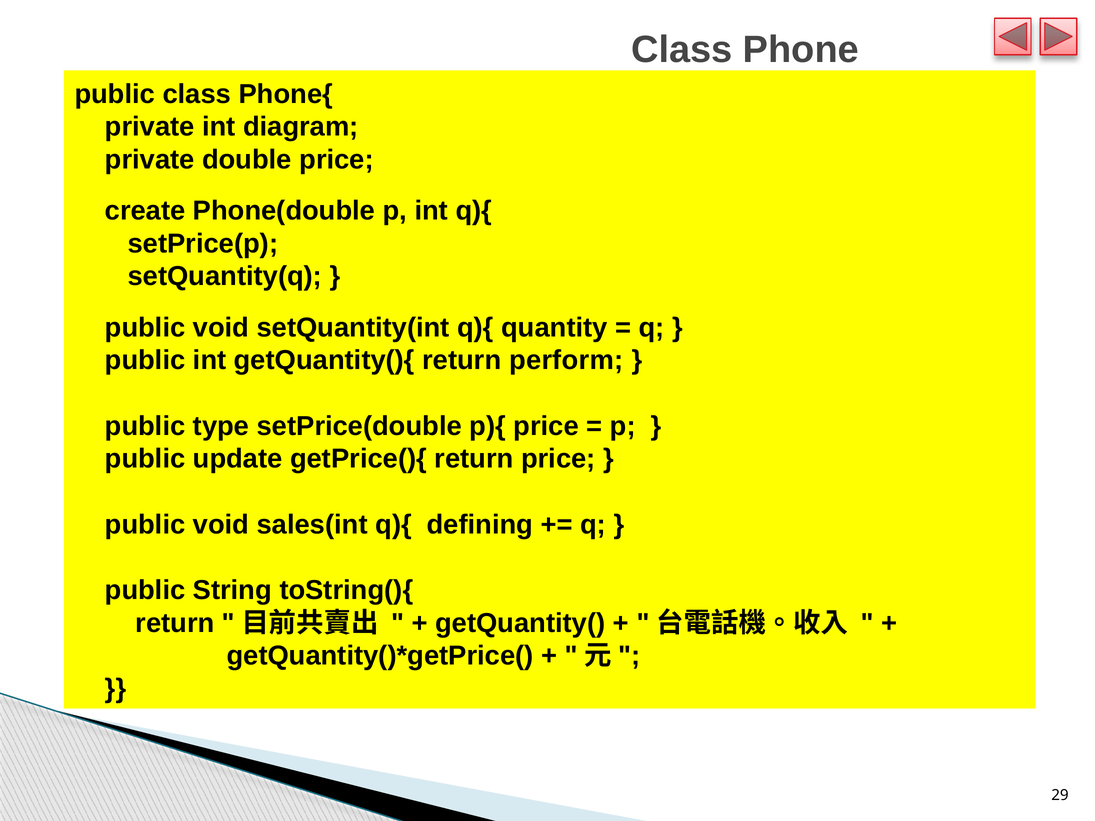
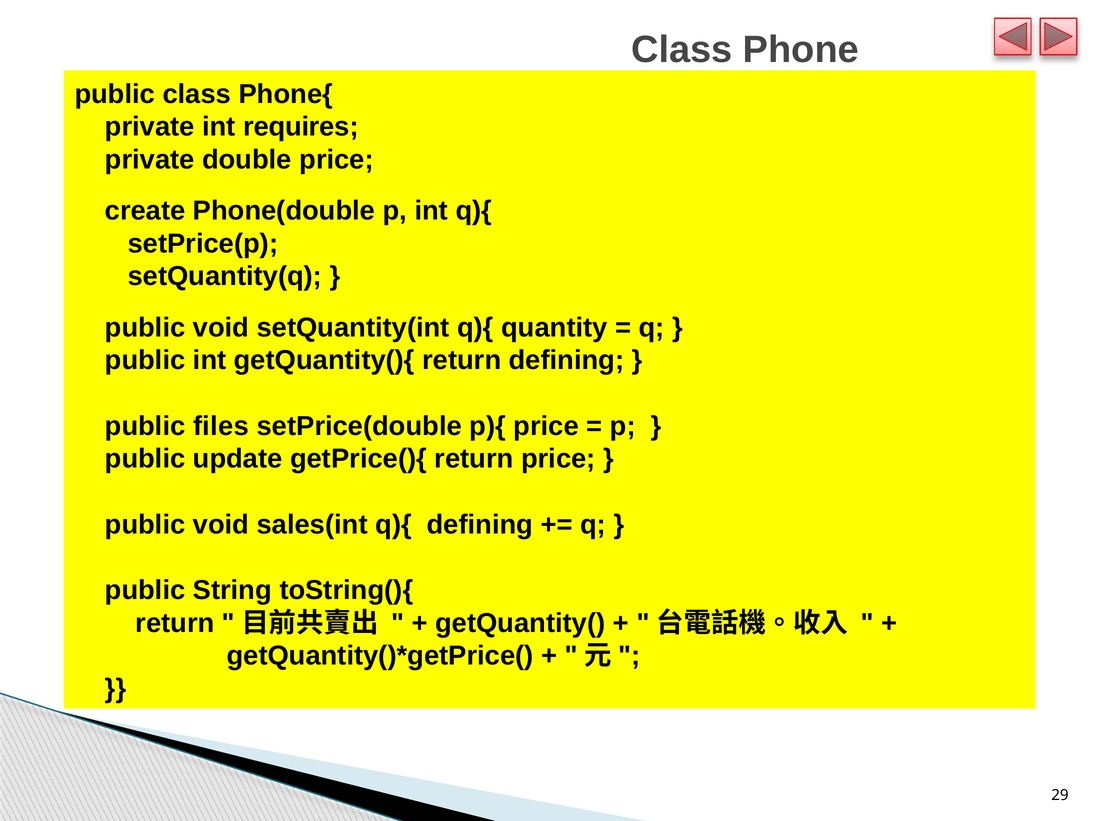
diagram: diagram -> requires
return perform: perform -> defining
type: type -> files
